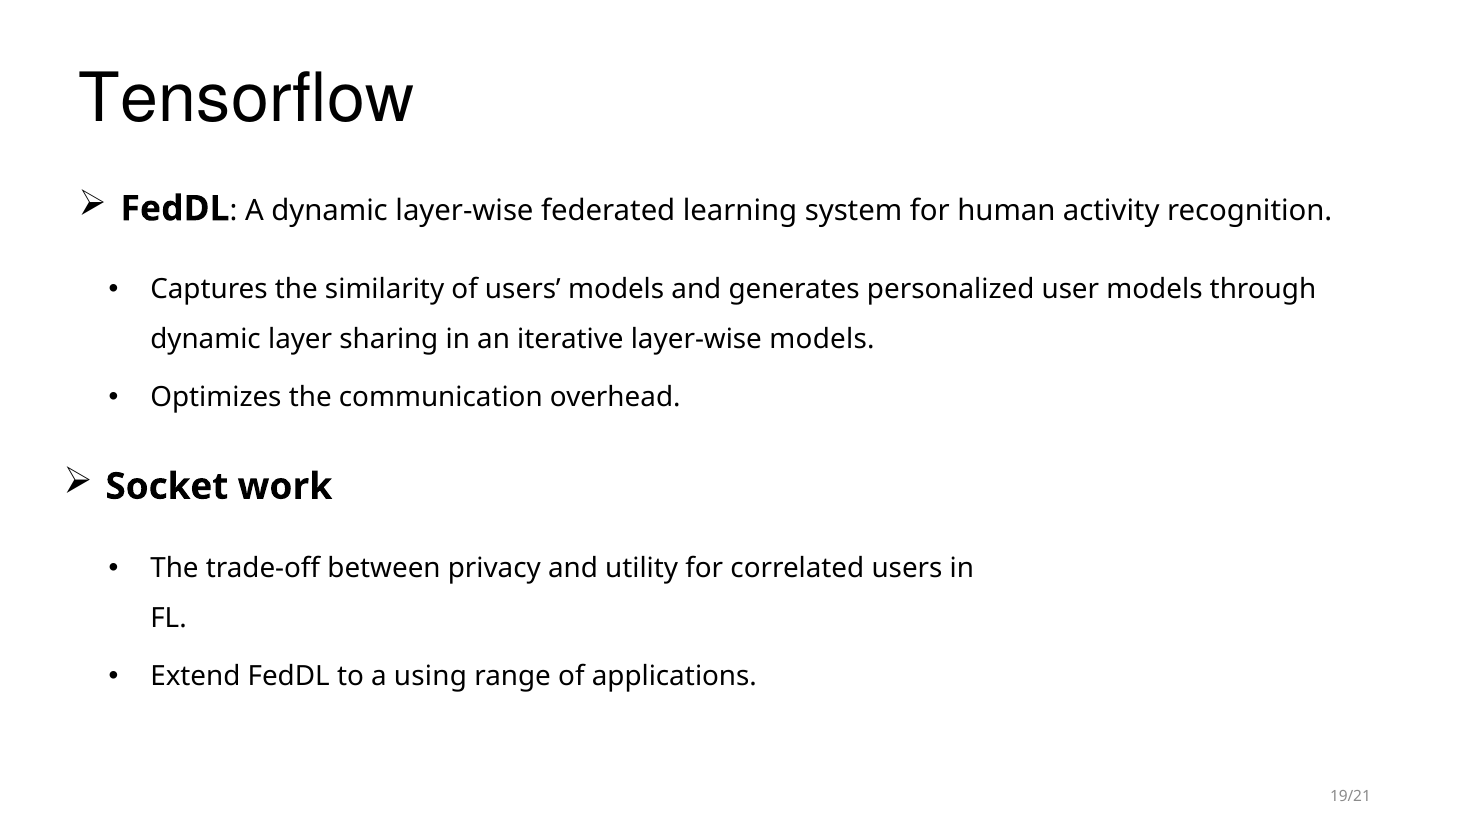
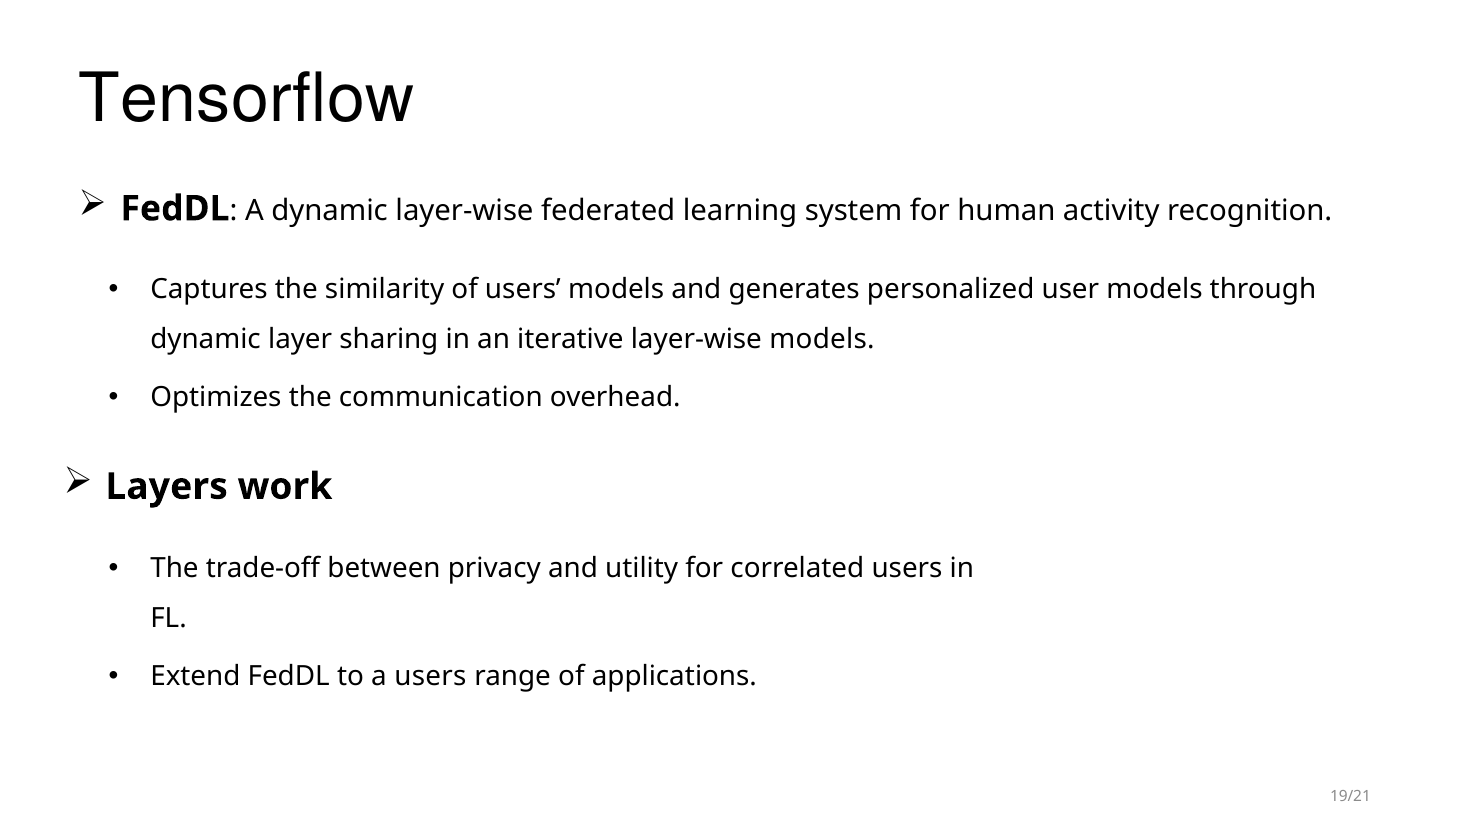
Socket: Socket -> Layers
a using: using -> users
